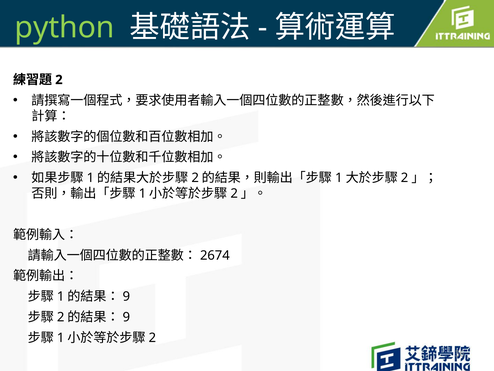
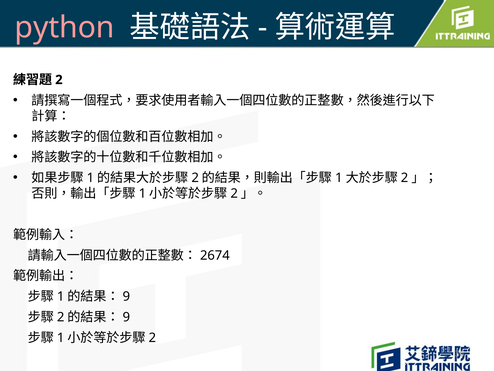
python colour: light green -> pink
